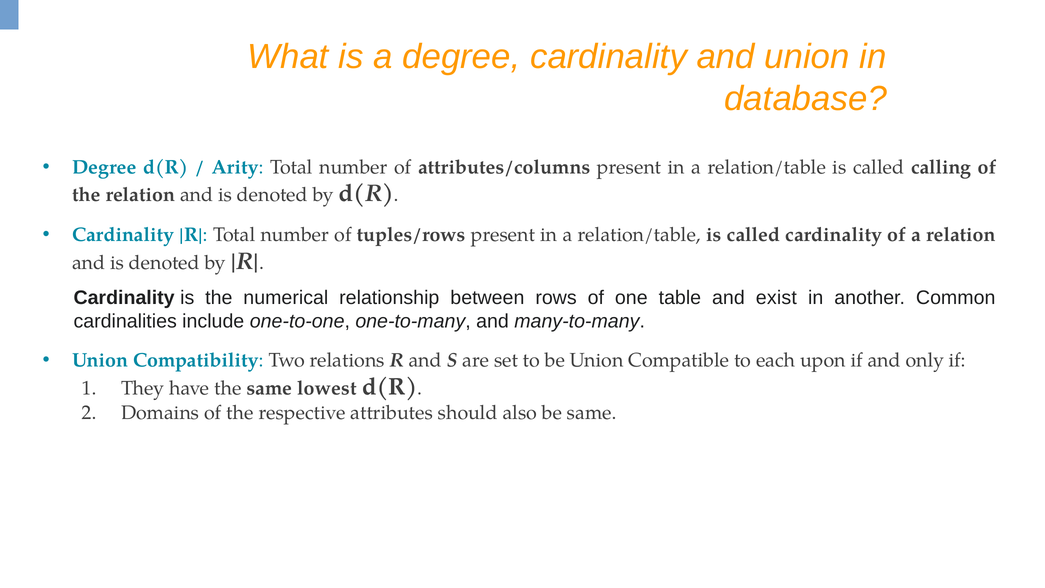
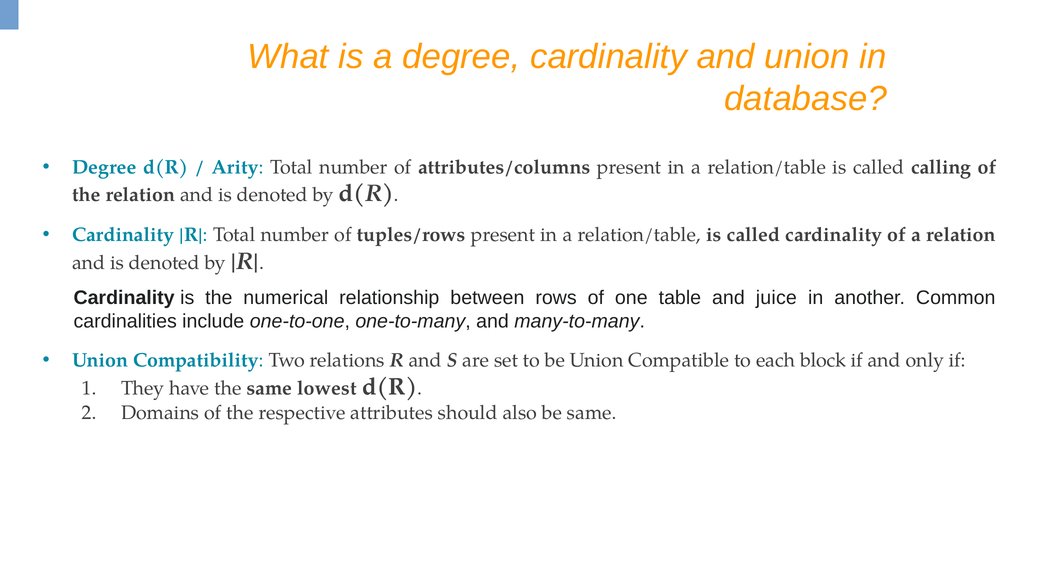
exist: exist -> juice
upon: upon -> block
